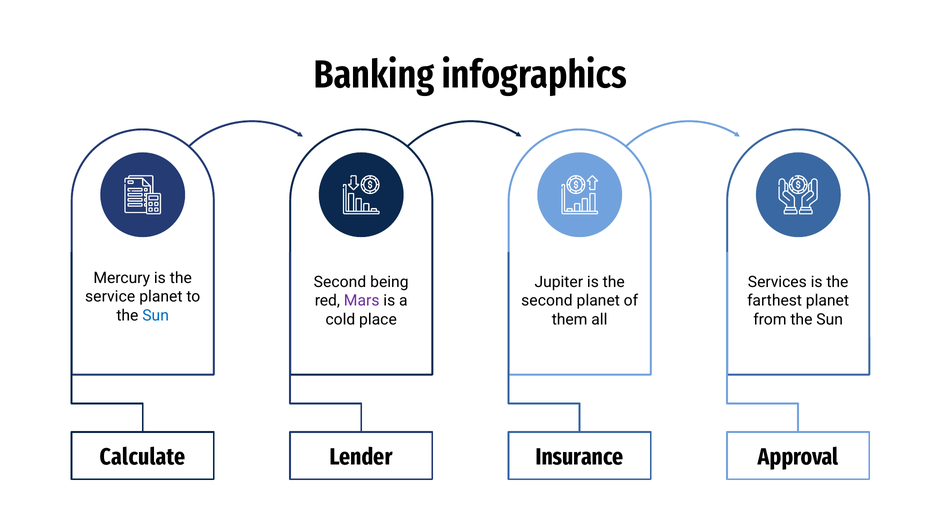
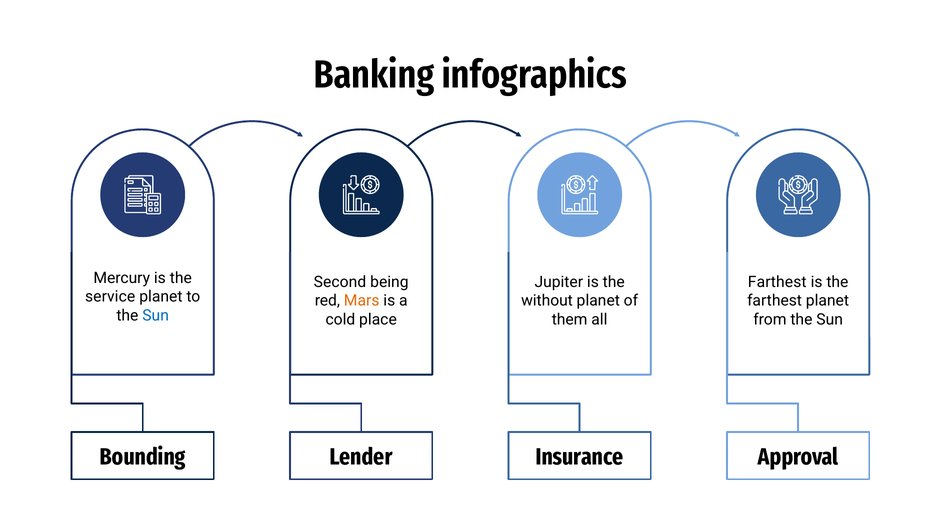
Services at (777, 282): Services -> Farthest
Mars colour: purple -> orange
second at (547, 301): second -> without
Calculate: Calculate -> Bounding
